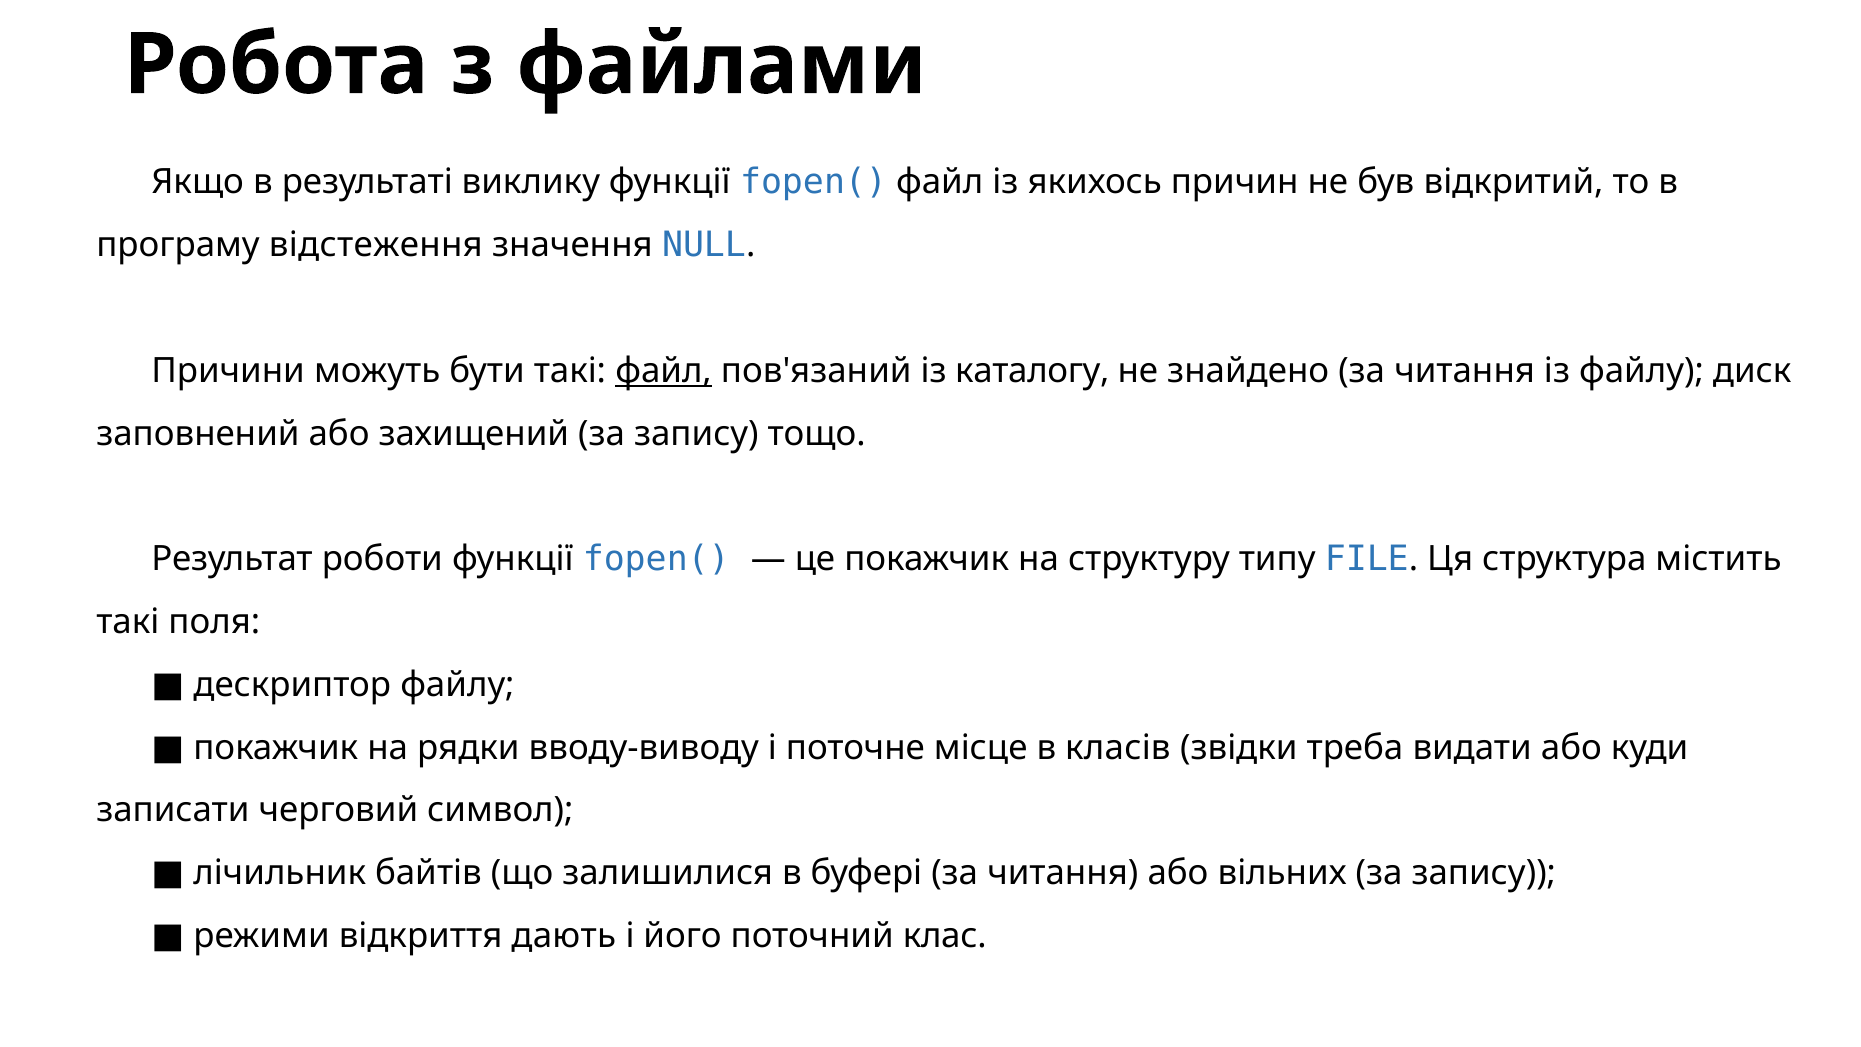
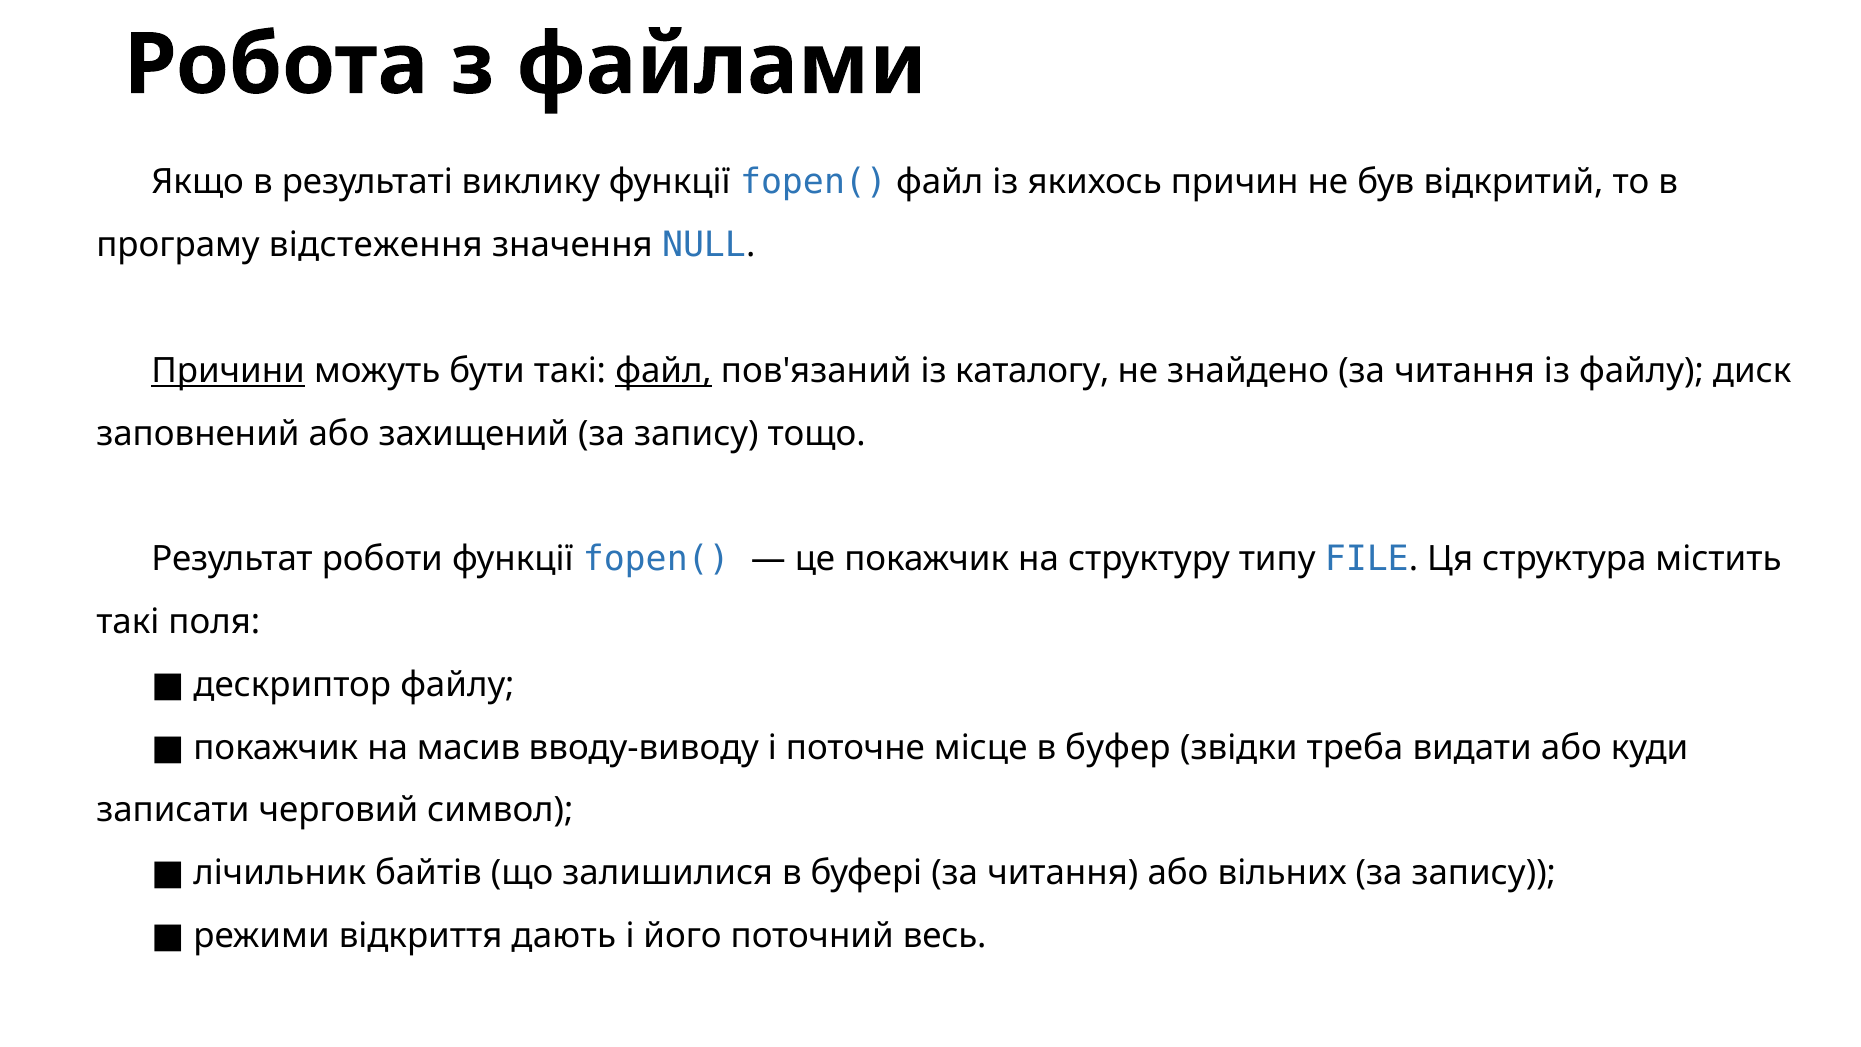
Причини underline: none -> present
рядки: рядки -> масив
класів: класів -> буфер
клас: клас -> весь
